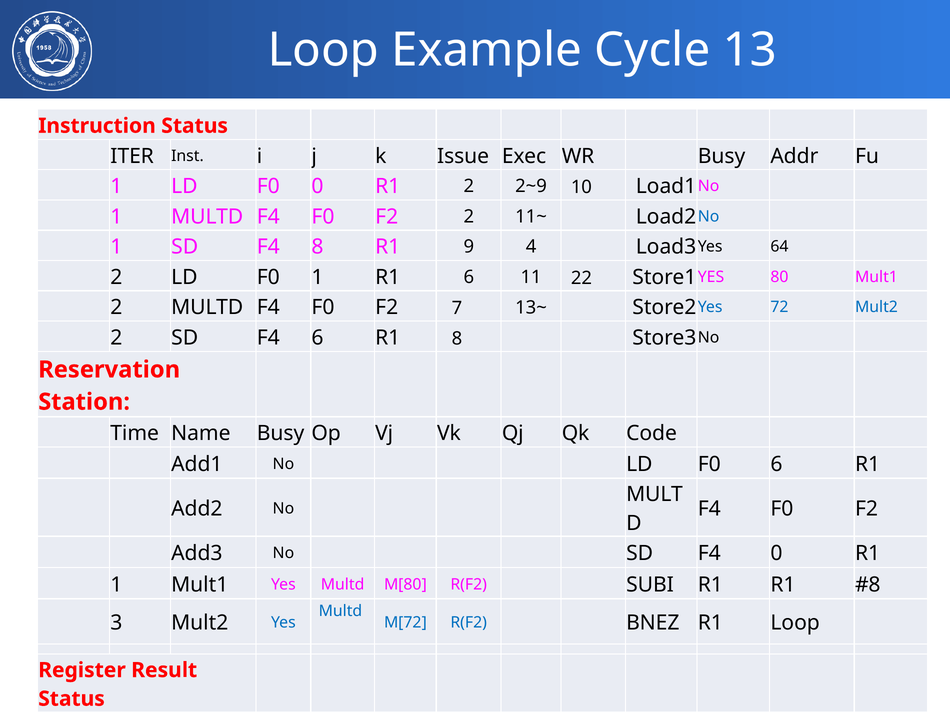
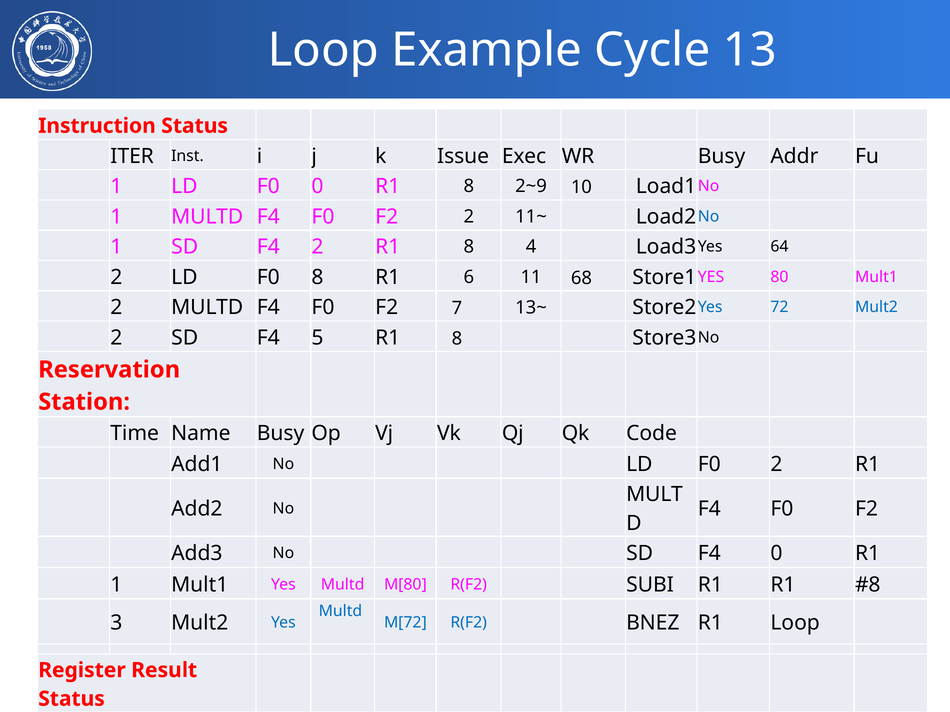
0 R1 2: 2 -> 8
F4 8: 8 -> 2
9 at (469, 247): 9 -> 8
F0 1: 1 -> 8
22: 22 -> 68
F4 6: 6 -> 5
F0 6: 6 -> 2
